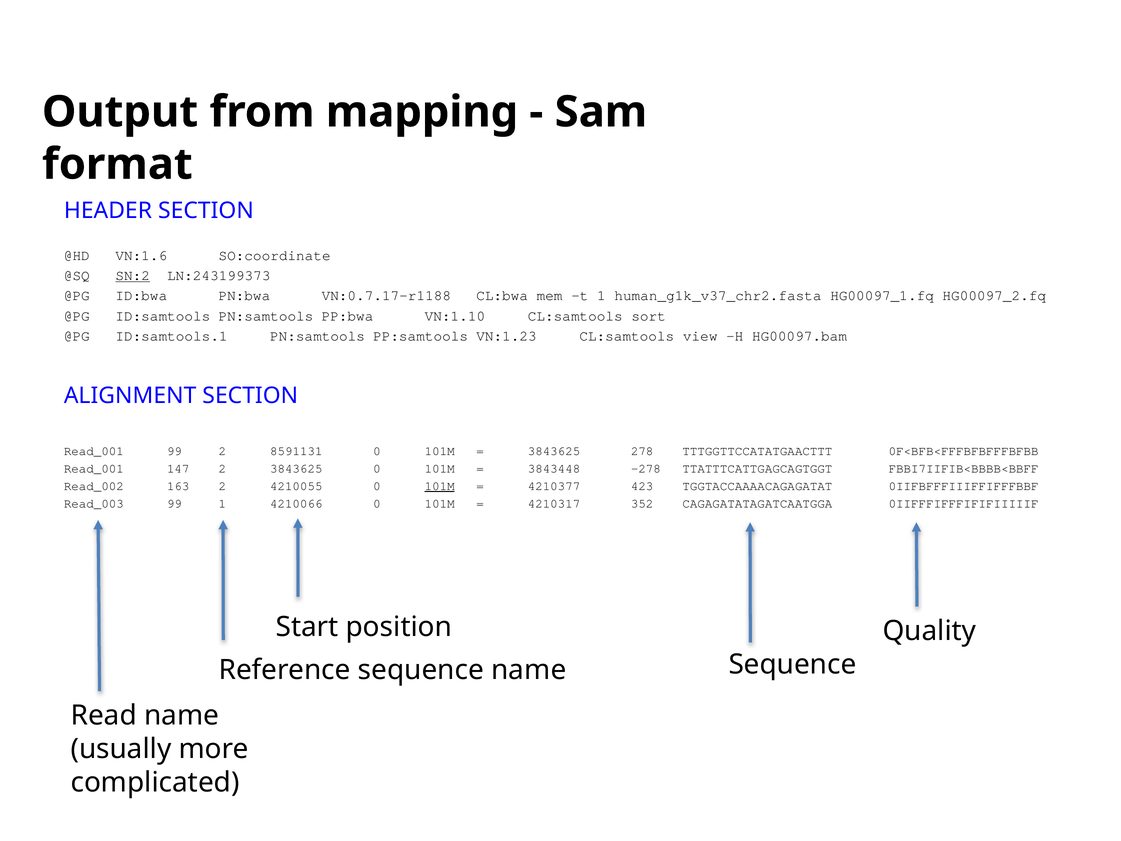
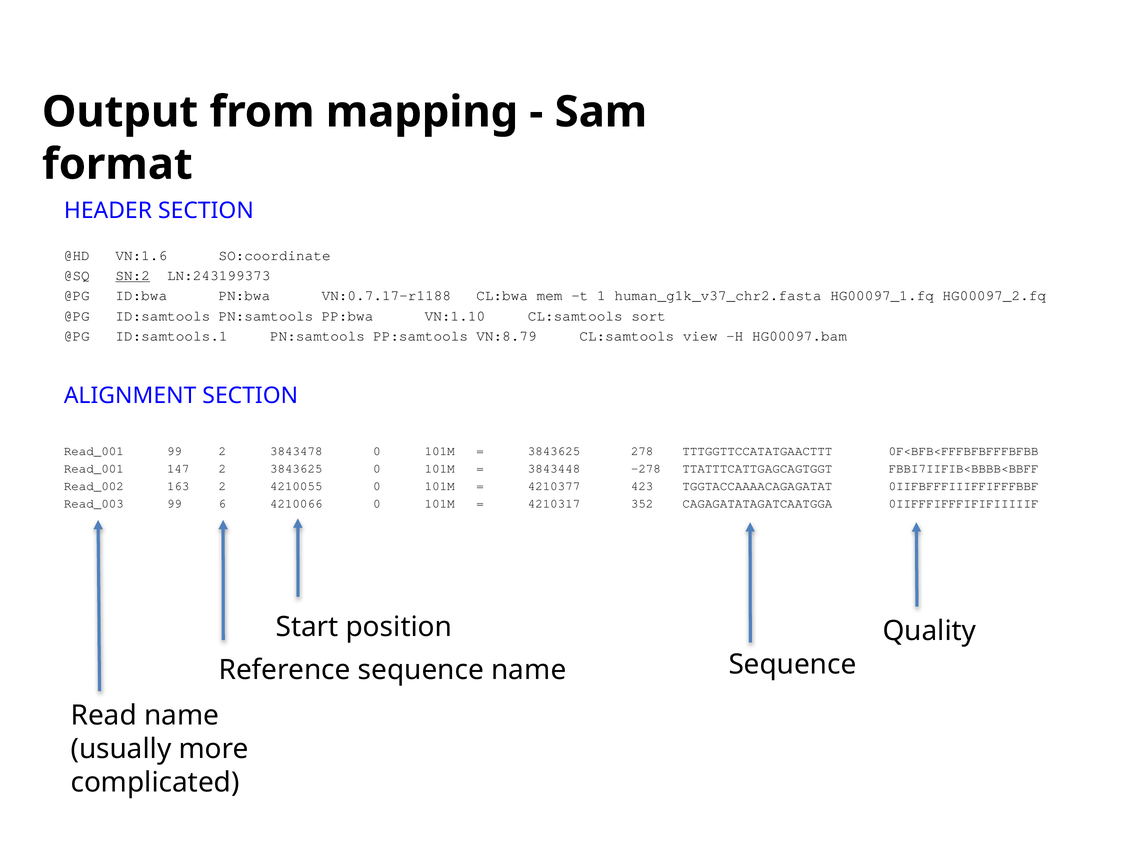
VN:1.23: VN:1.23 -> VN:8.79
8591131: 8591131 -> 3843478
101M at (440, 486) underline: present -> none
99 1: 1 -> 6
